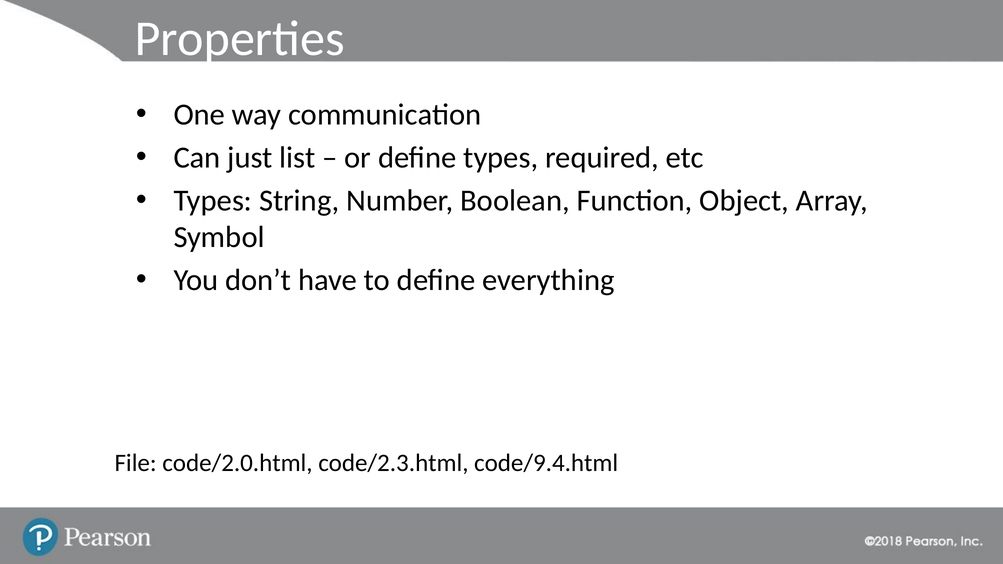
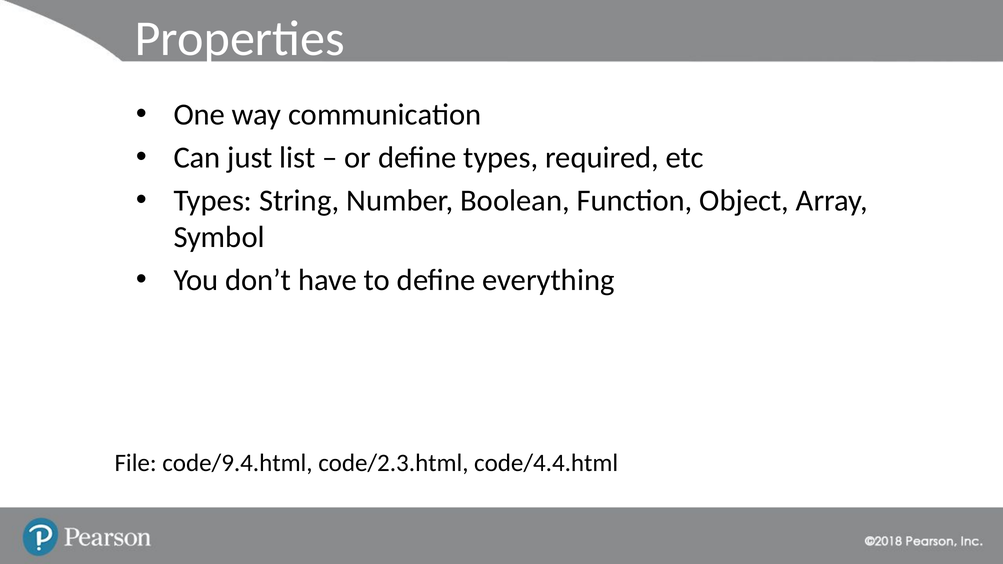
code/2.0.html: code/2.0.html -> code/9.4.html
code/9.4.html: code/9.4.html -> code/4.4.html
